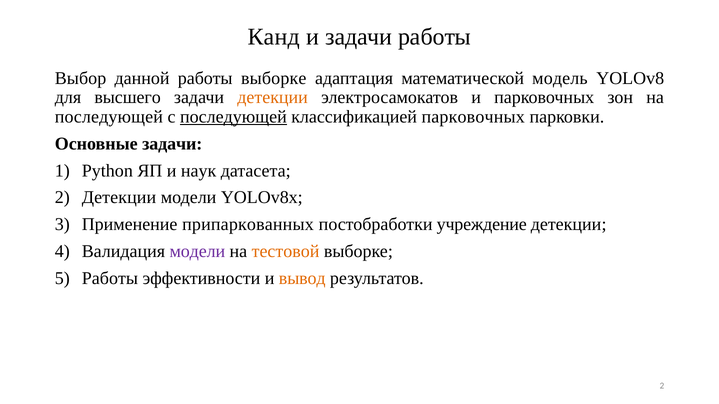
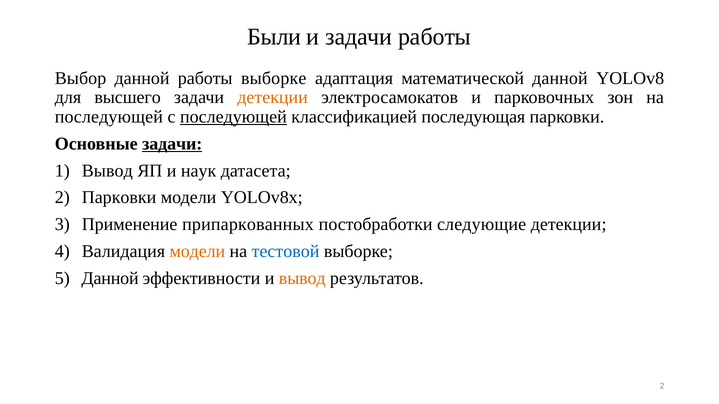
Канд: Канд -> Были
математической модель: модель -> данной
классификацией парковочных: парковочных -> последующая
задачи at (172, 144) underline: none -> present
Python at (107, 171): Python -> Вывод
2 Детекции: Детекции -> Парковки
учреждение: учреждение -> следующие
модели at (197, 252) colour: purple -> orange
тестовой colour: orange -> blue
Работы at (110, 278): Работы -> Данной
